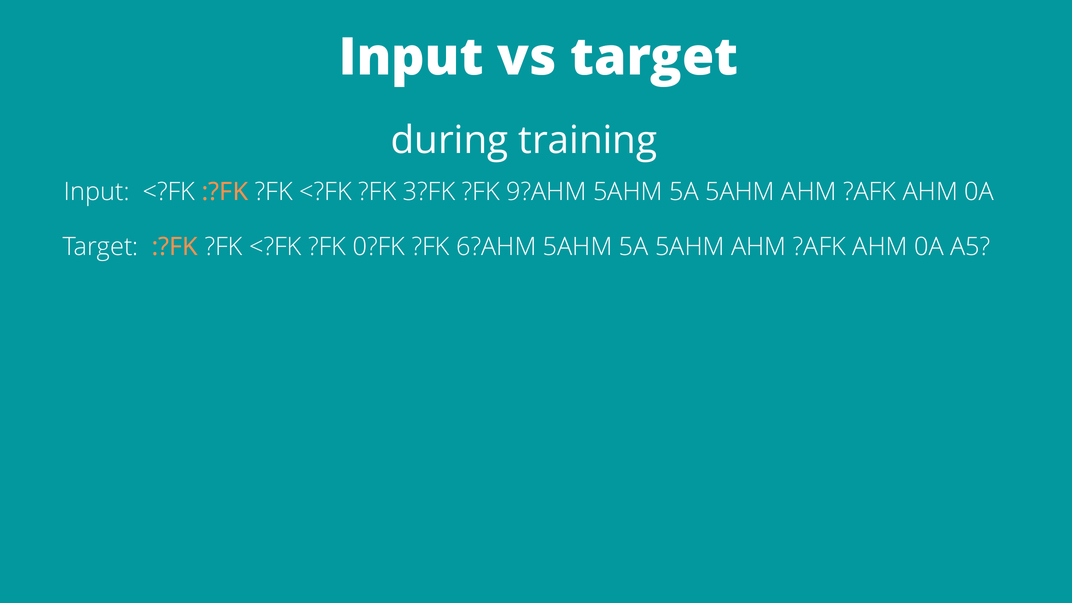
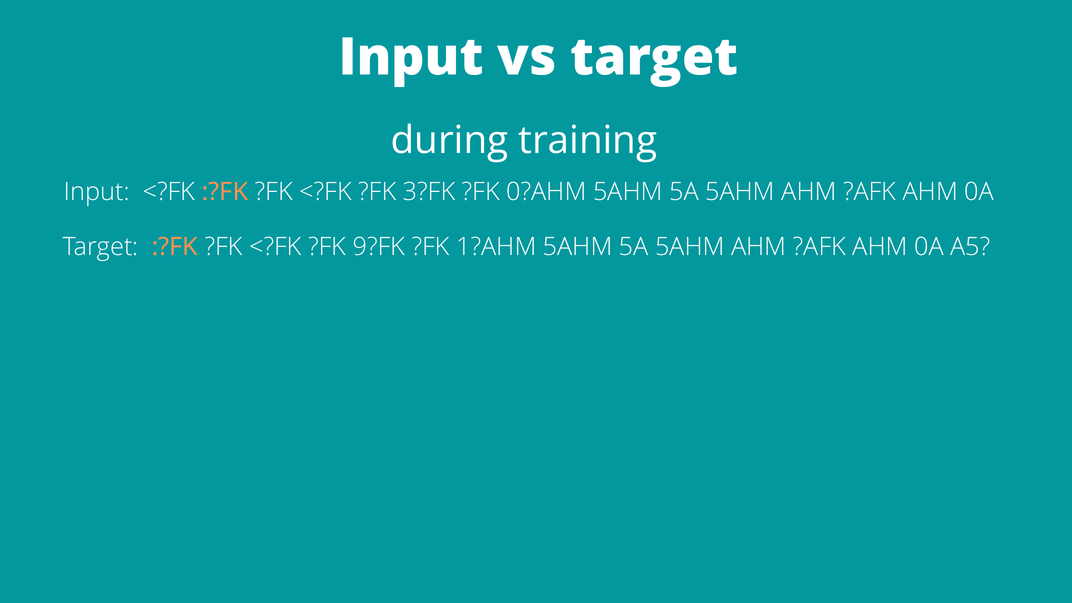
9?AHM: 9?AHM -> 0?AHM
0?FK: 0?FK -> 9?FK
6?AHM: 6?AHM -> 1?AHM
